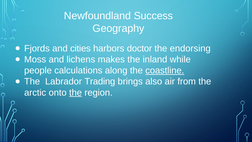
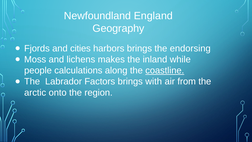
Success: Success -> England
harbors doctor: doctor -> brings
Trading: Trading -> Factors
also: also -> with
the at (76, 92) underline: present -> none
